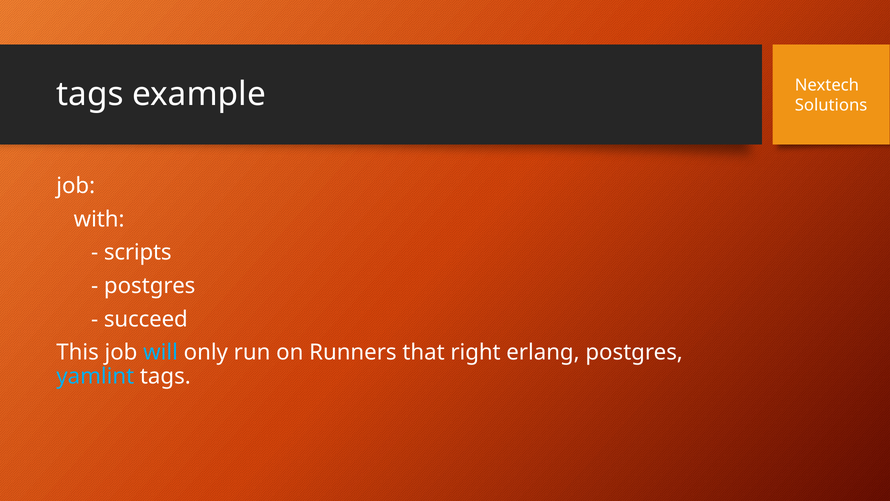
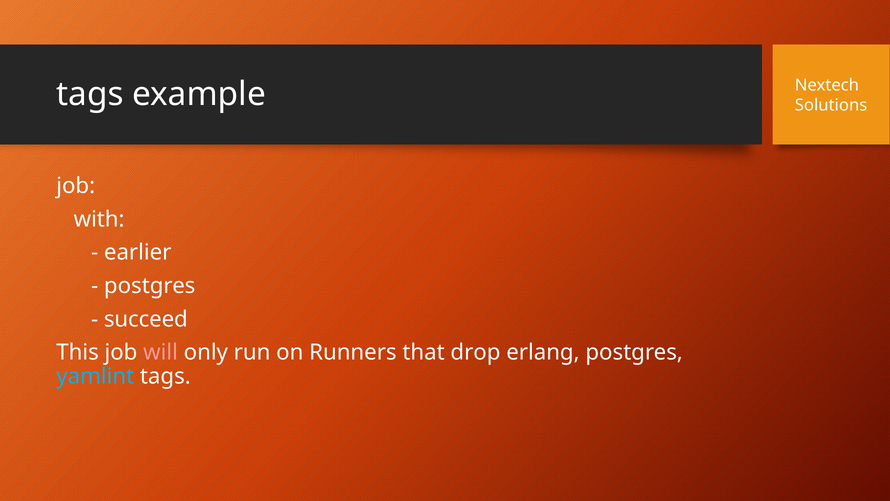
scripts: scripts -> earlier
will colour: light blue -> pink
right: right -> drop
